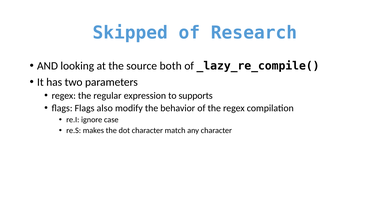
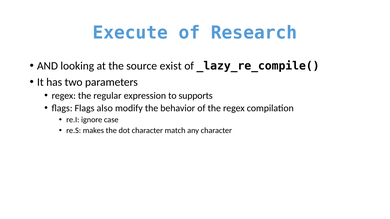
Skipped: Skipped -> Execute
both: both -> exist
